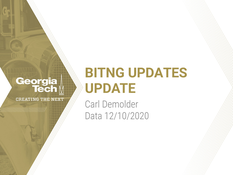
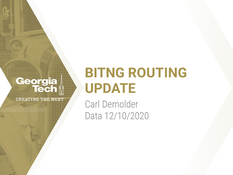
UPDATES: UPDATES -> ROUTING
